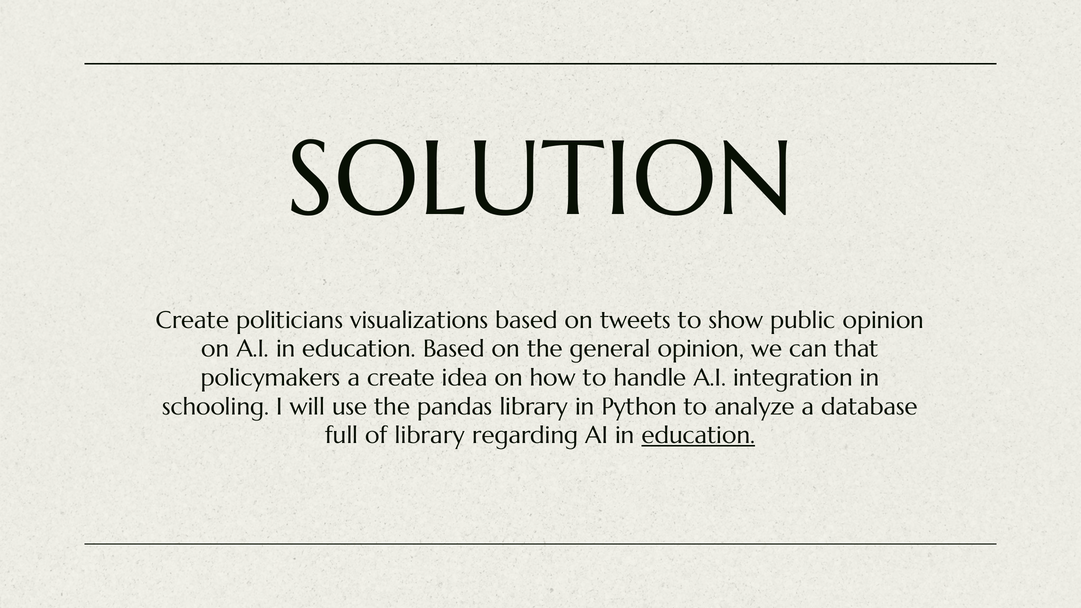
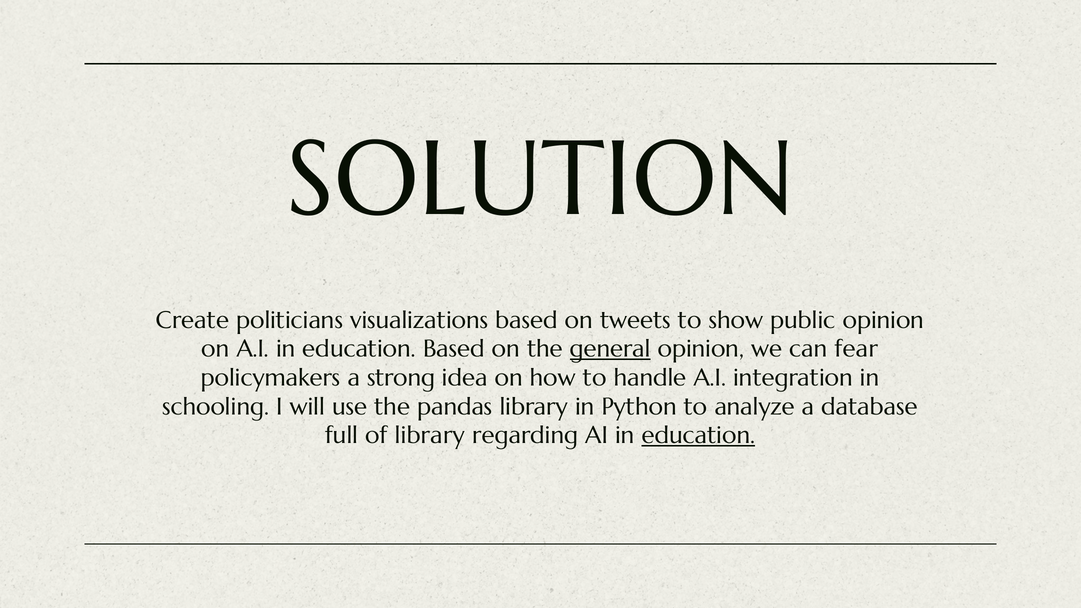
general underline: none -> present
that: that -> fear
a create: create -> strong
